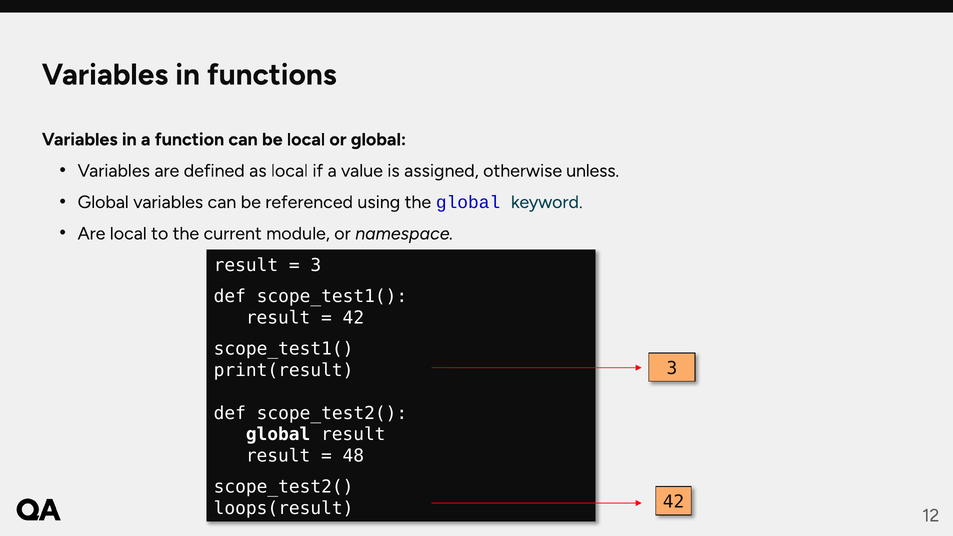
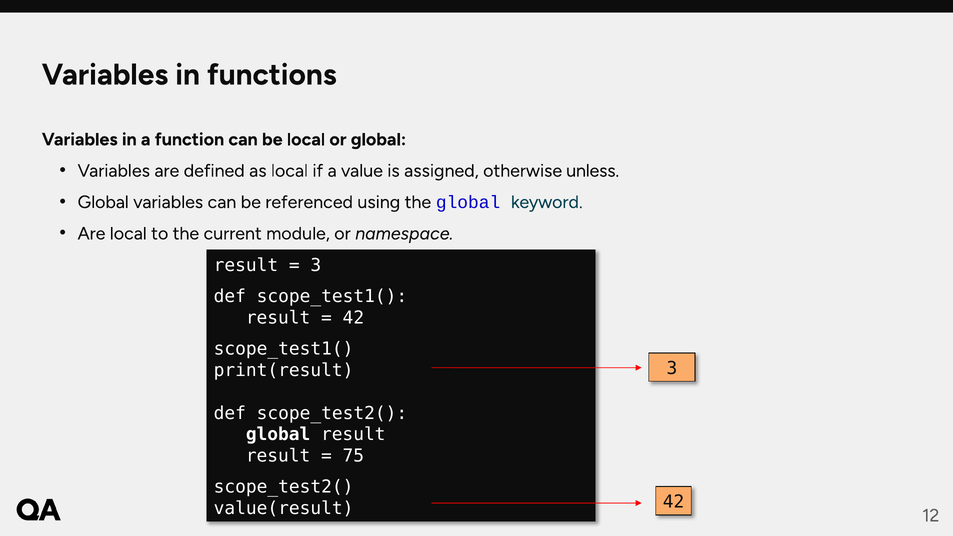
48: 48 -> 75
loops(result: loops(result -> value(result
